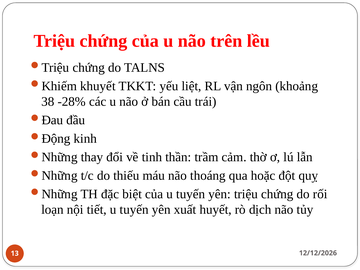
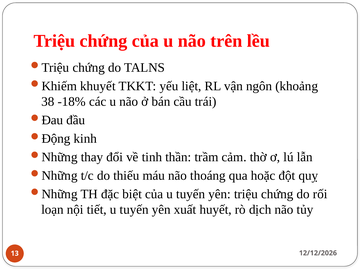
-28%: -28% -> -18%
